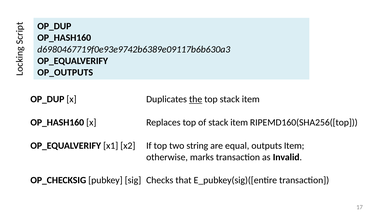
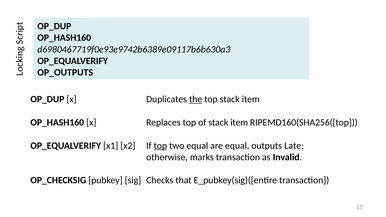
top at (160, 146) underline: none -> present
two string: string -> equal
outputs Item: Item -> Late
